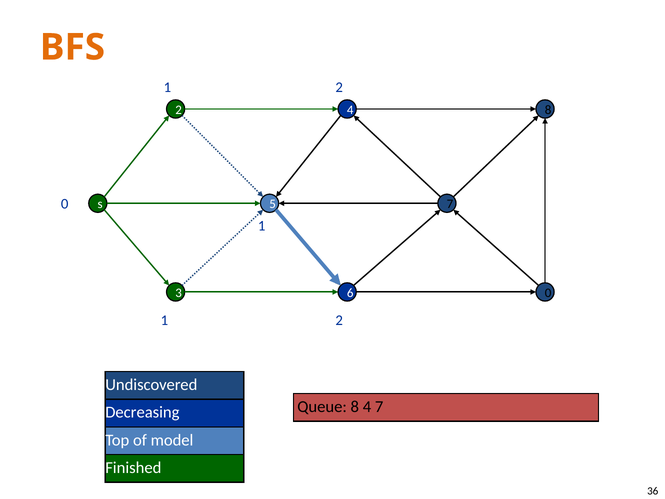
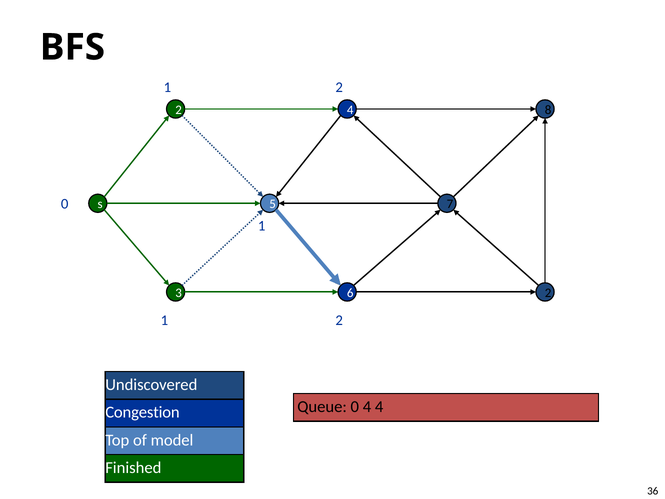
BFS colour: orange -> black
6 0: 0 -> 2
Queue 8: 8 -> 0
7 at (379, 407): 7 -> 4
Decreasing: Decreasing -> Congestion
